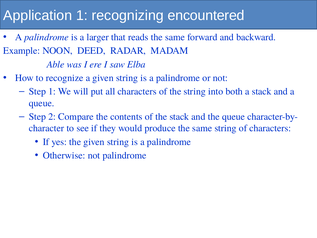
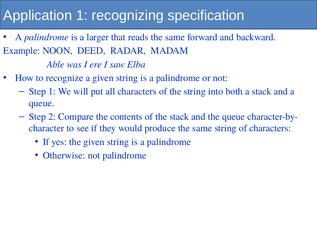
encountered: encountered -> specification
